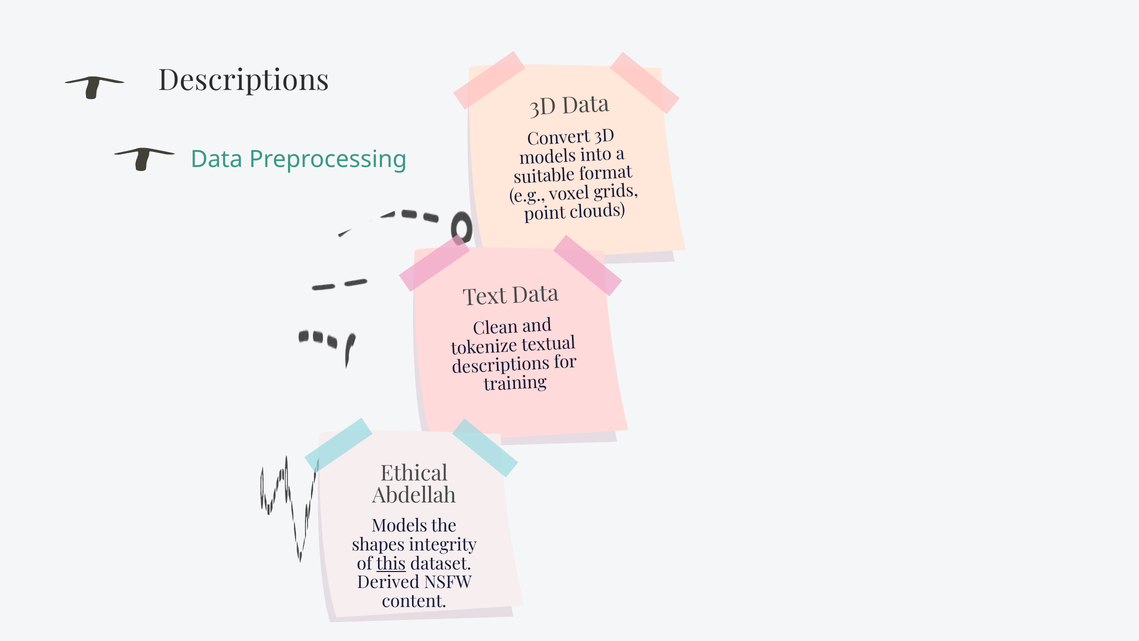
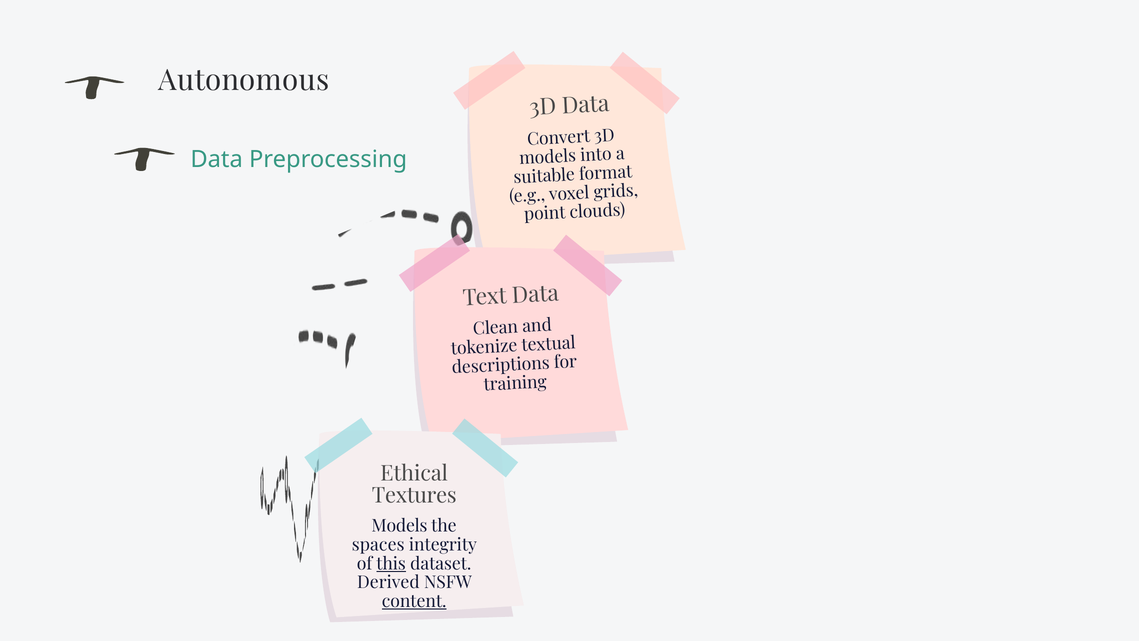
Descriptions at (244, 81): Descriptions -> Autonomous
Abdellah: Abdellah -> Textures
shapes: shapes -> spaces
content underline: none -> present
